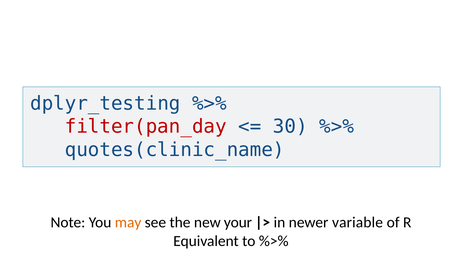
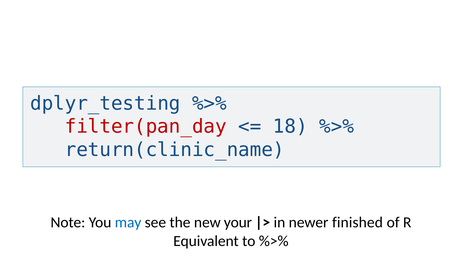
30: 30 -> 18
quotes(clinic_name: quotes(clinic_name -> return(clinic_name
may colour: orange -> blue
variable: variable -> finished
